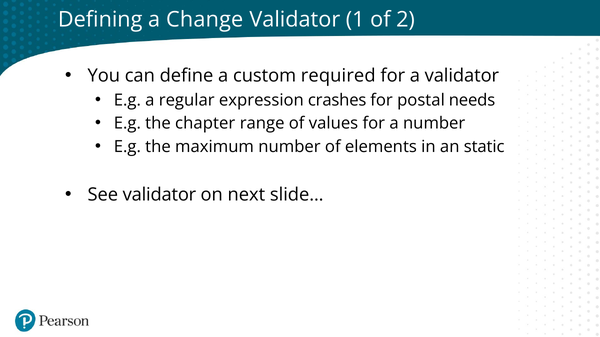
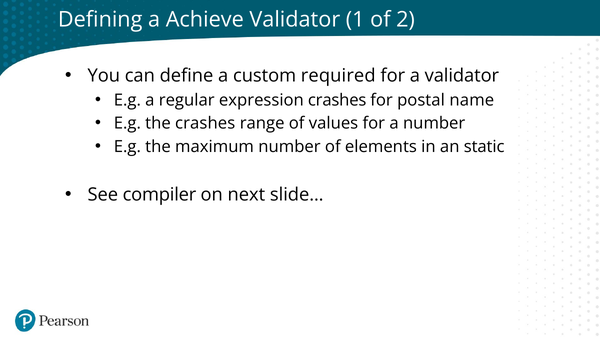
Change: Change -> Achieve
needs: needs -> name
the chapter: chapter -> crashes
See validator: validator -> compiler
